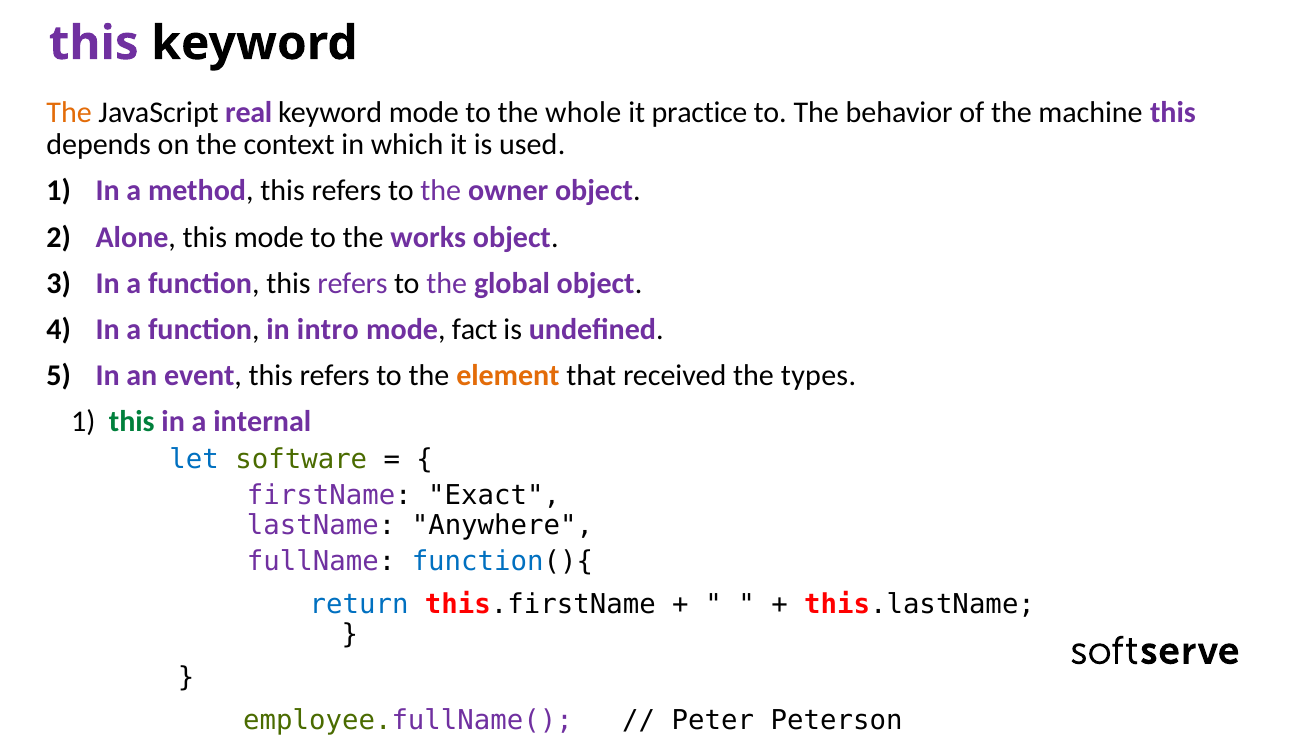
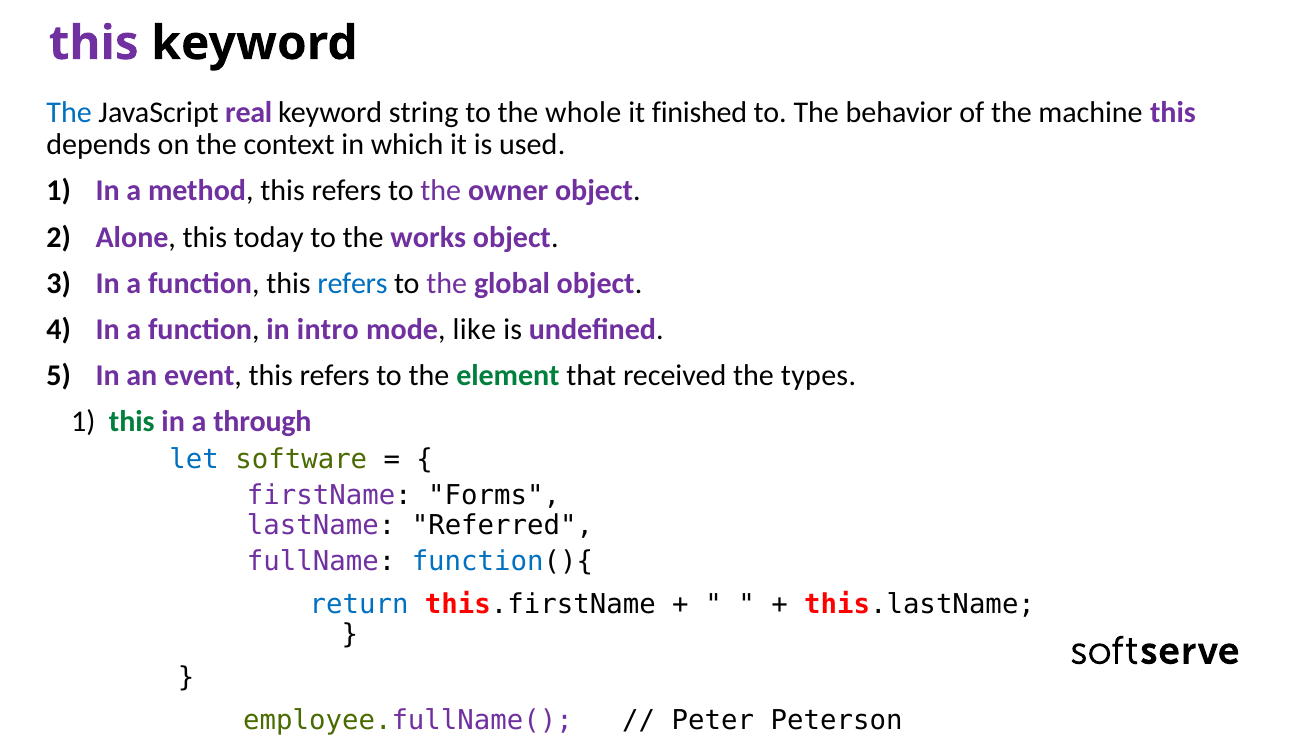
The at (69, 112) colour: orange -> blue
keyword mode: mode -> string
practice: practice -> finished
this mode: mode -> today
refers at (353, 283) colour: purple -> blue
fact: fact -> like
element colour: orange -> green
internal: internal -> through
Exact: Exact -> Forms
Anywhere: Anywhere -> Referred
